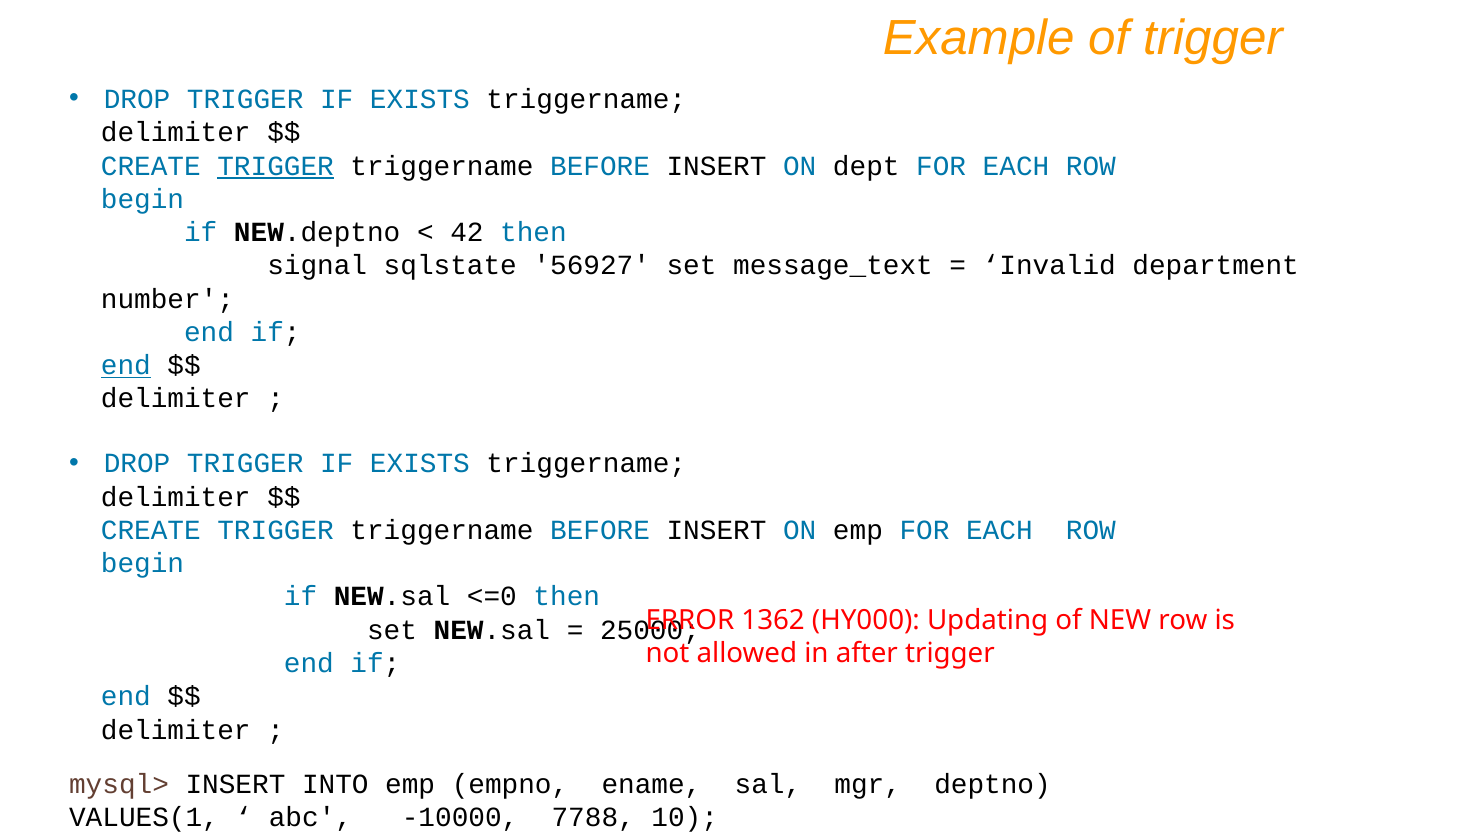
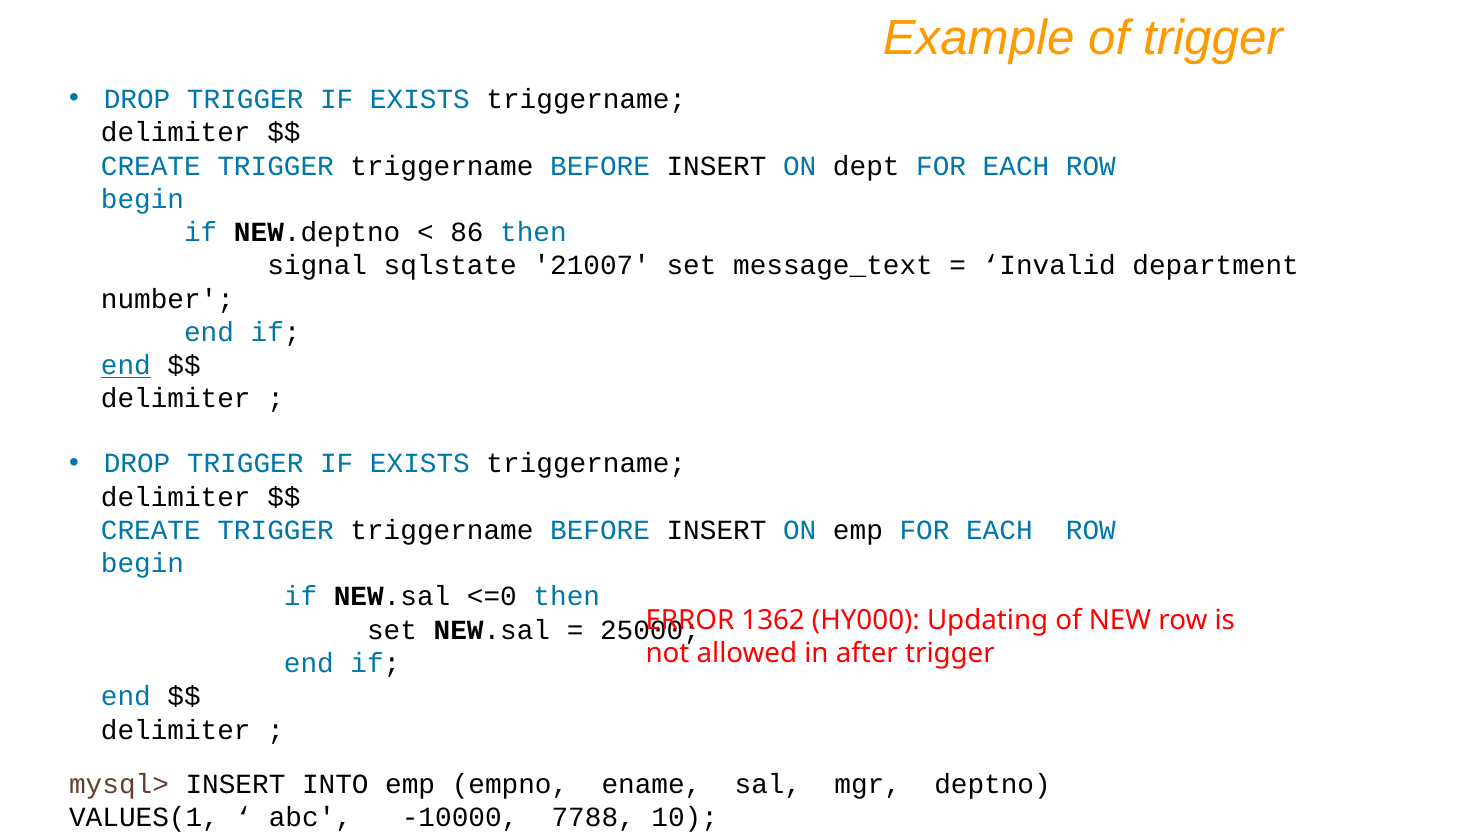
TRIGGER at (276, 166) underline: present -> none
42: 42 -> 86
56927: 56927 -> 21007
